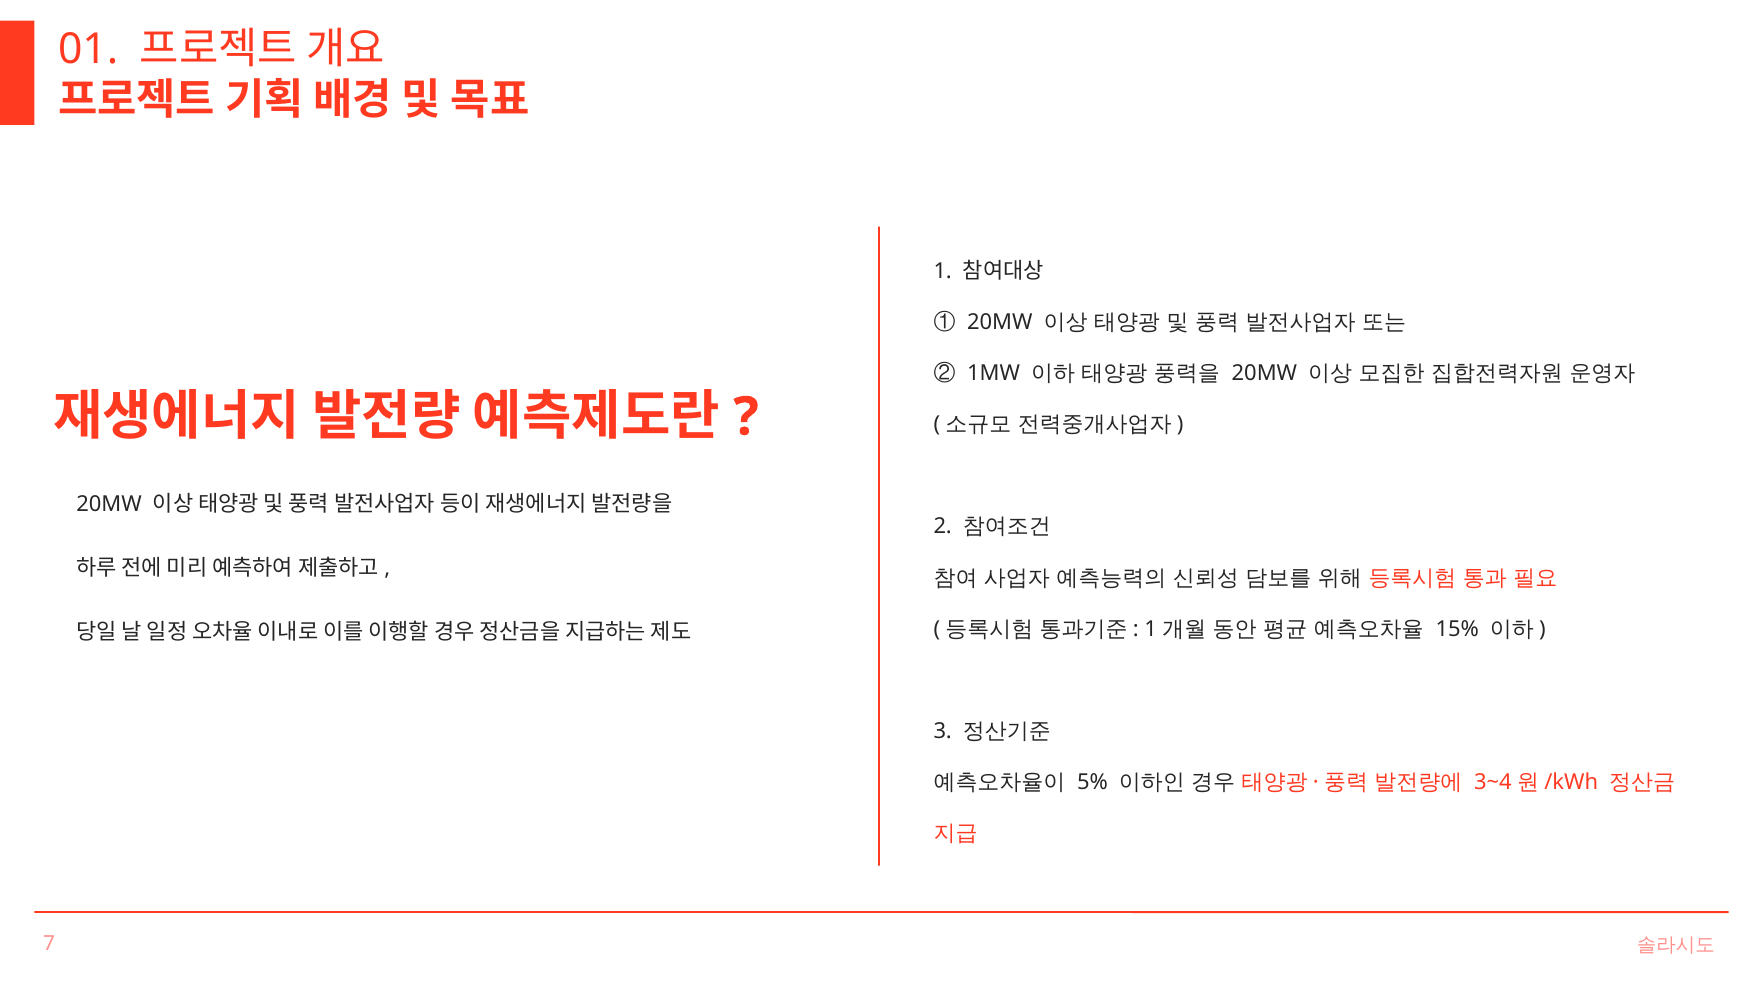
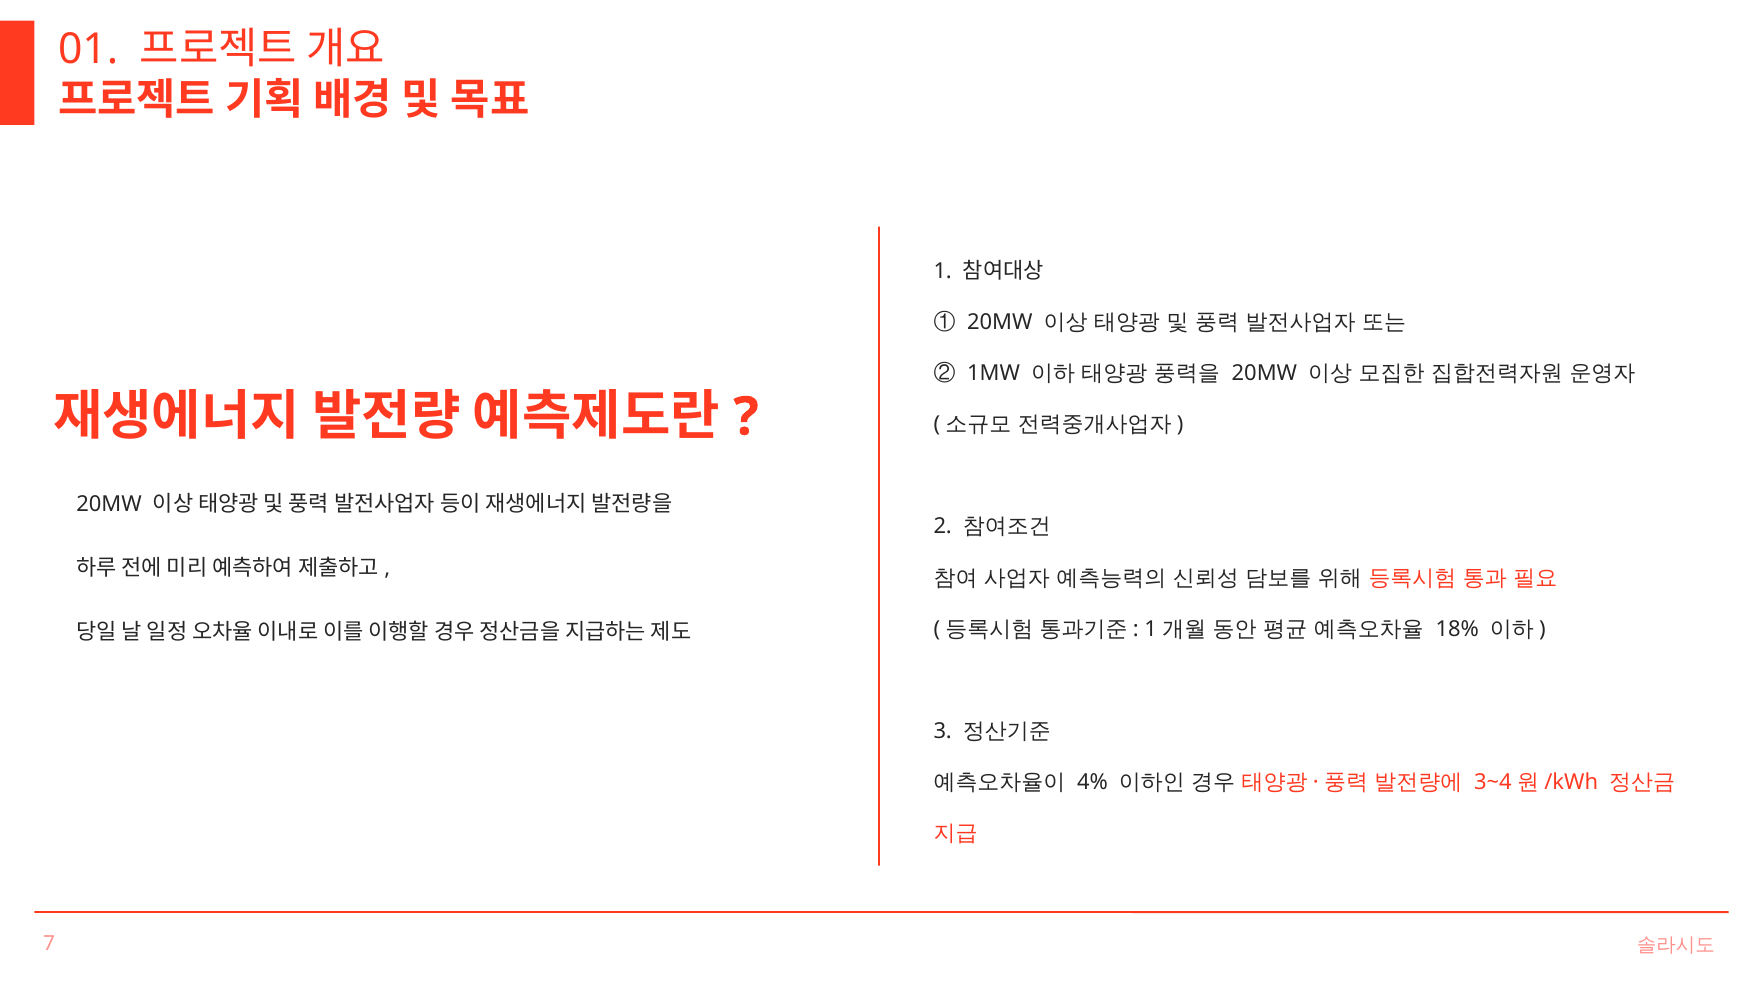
15%: 15% -> 18%
5%: 5% -> 4%
